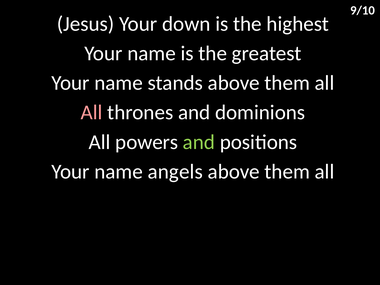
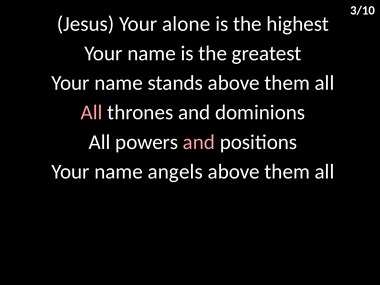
9/10: 9/10 -> 3/10
down: down -> alone
and at (199, 142) colour: light green -> pink
